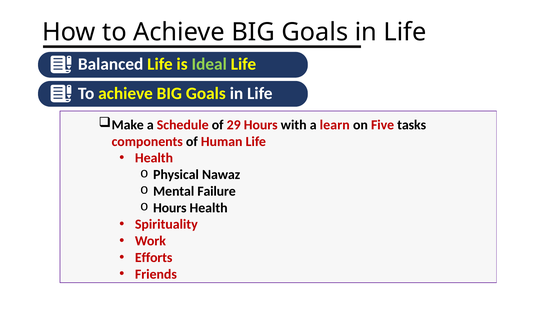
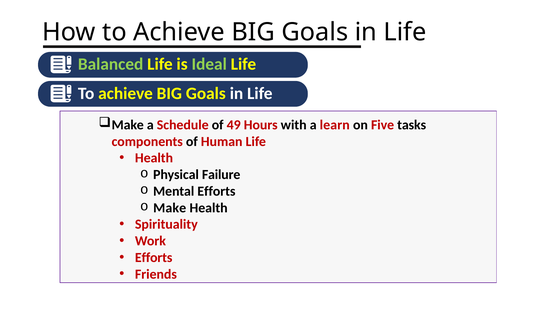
Balanced colour: white -> light green
29: 29 -> 49
Nawaz: Nawaz -> Failure
Mental Failure: Failure -> Efforts
Hours at (170, 208): Hours -> Make
